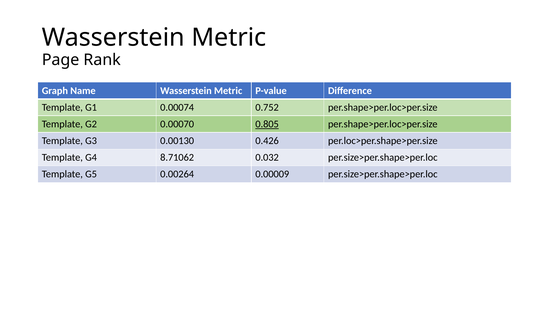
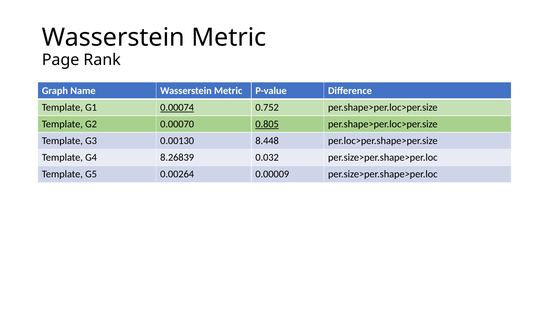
0.00074 underline: none -> present
0.426: 0.426 -> 8.448
8.71062: 8.71062 -> 8.26839
